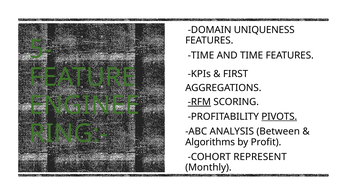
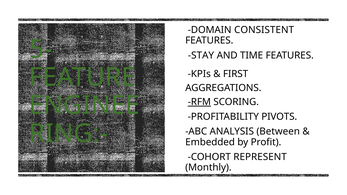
UNIQUENESS: UNIQUENESS -> CONSISTENT
TIME at (201, 55): TIME -> STAY
PIVOTS underline: present -> none
Algorithms: Algorithms -> Embedded
